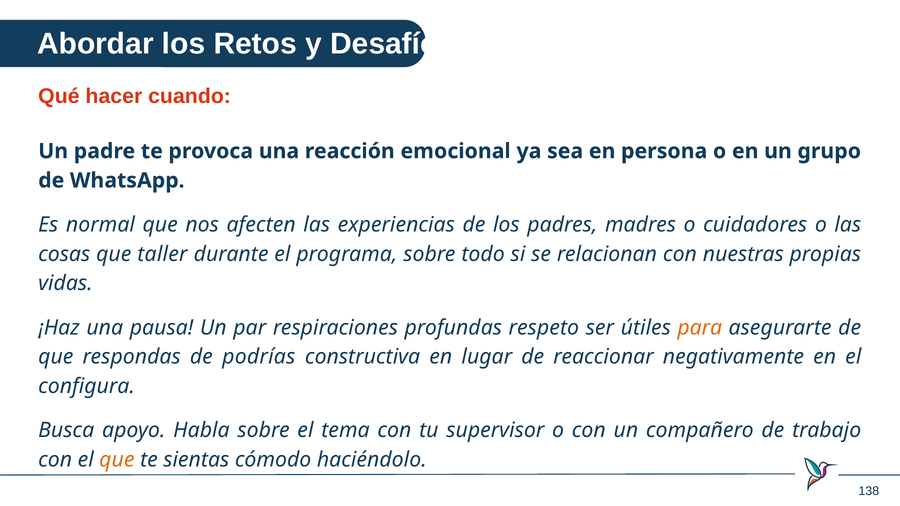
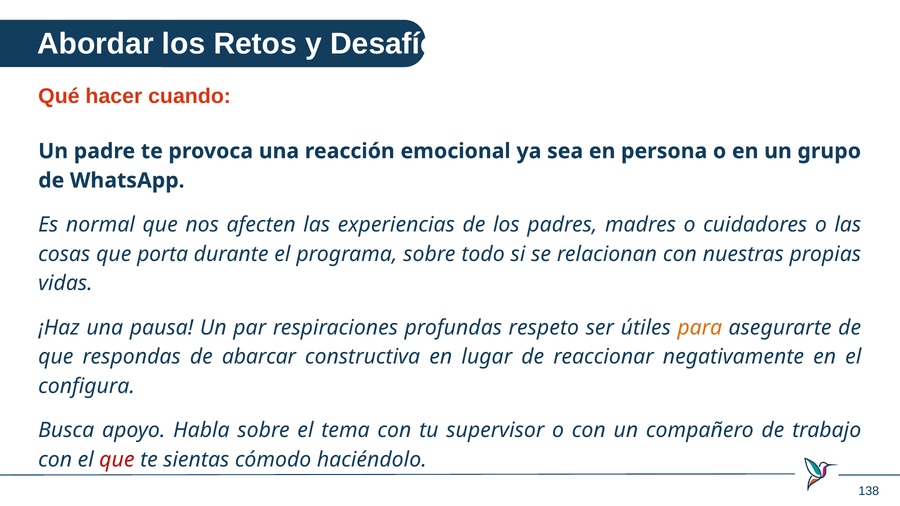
taller: taller -> porta
podrías: podrías -> abarcar
que at (117, 460) colour: orange -> red
